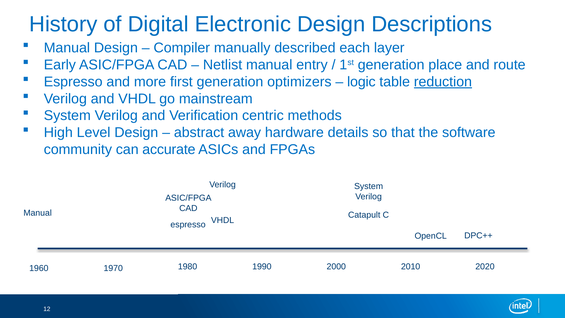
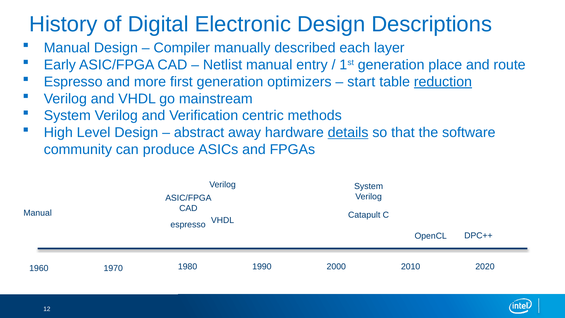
logic: logic -> start
details underline: none -> present
accurate: accurate -> produce
